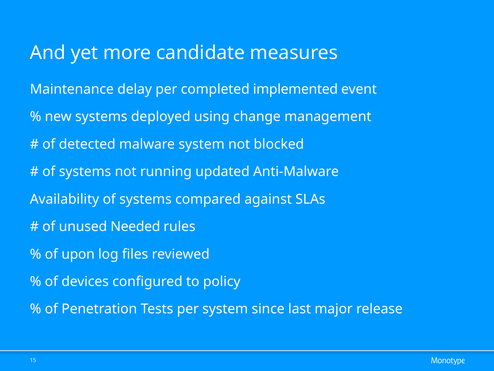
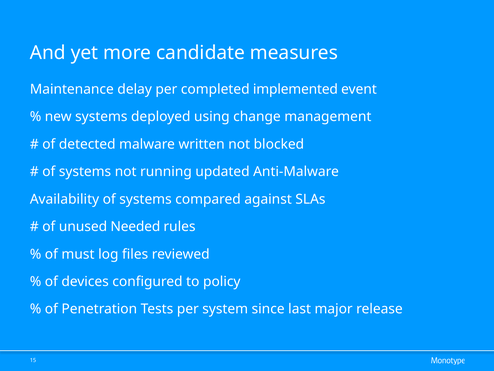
malware system: system -> written
upon: upon -> must
